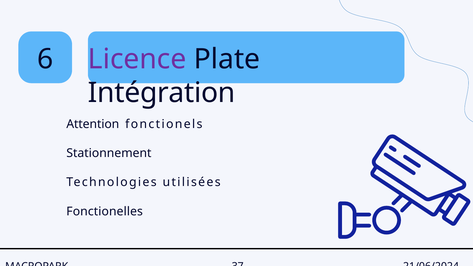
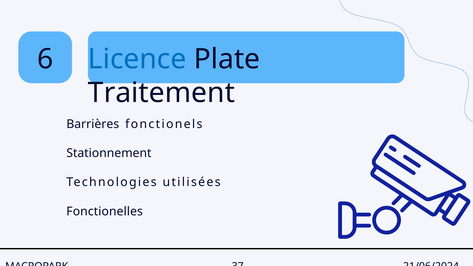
Licence colour: purple -> blue
Intégration: Intégration -> Traitement
Attention: Attention -> Barrières
